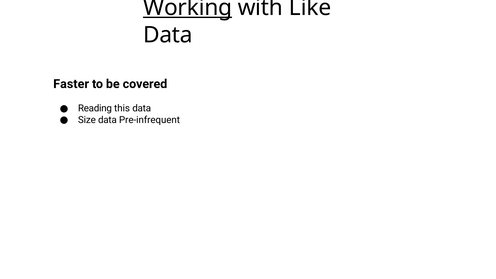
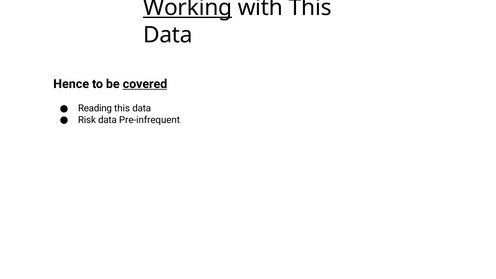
with Like: Like -> This
Faster: Faster -> Hence
covered underline: none -> present
Size: Size -> Risk
